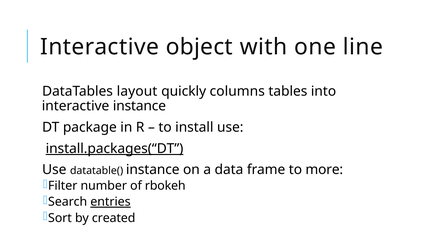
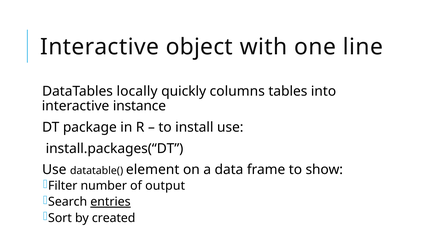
layout: layout -> locally
install.packages(“DT underline: present -> none
datatable( instance: instance -> element
more: more -> show
rbokeh: rbokeh -> output
